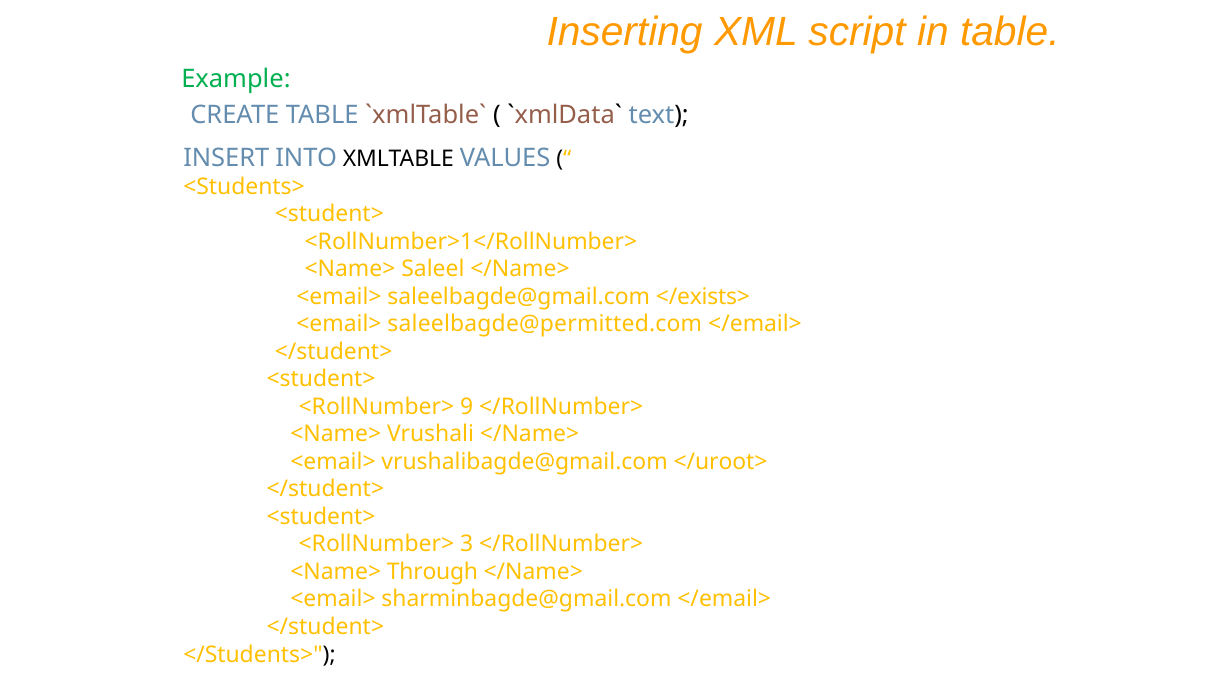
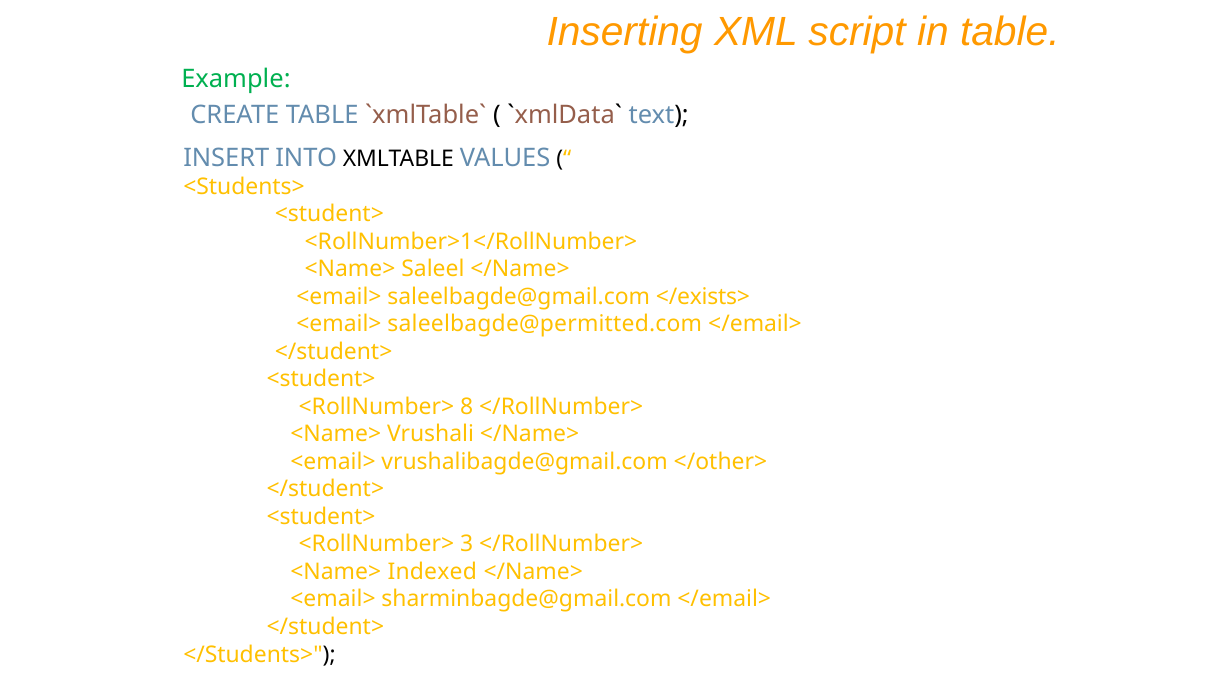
9: 9 -> 8
</uroot>: </uroot> -> </other>
Through: Through -> Indexed
